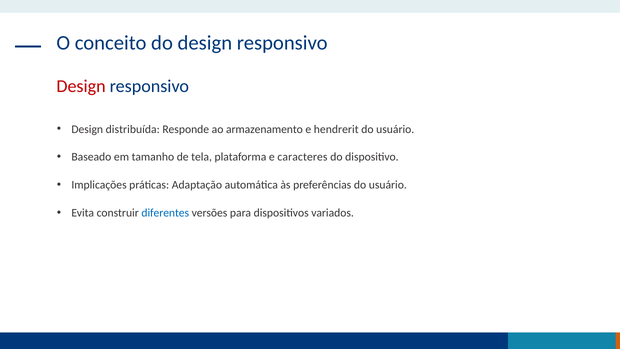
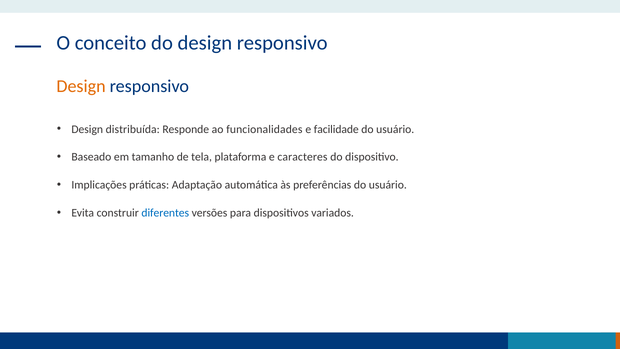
Design at (81, 86) colour: red -> orange
armazenamento: armazenamento -> funcionalidades
hendrerit: hendrerit -> facilidade
